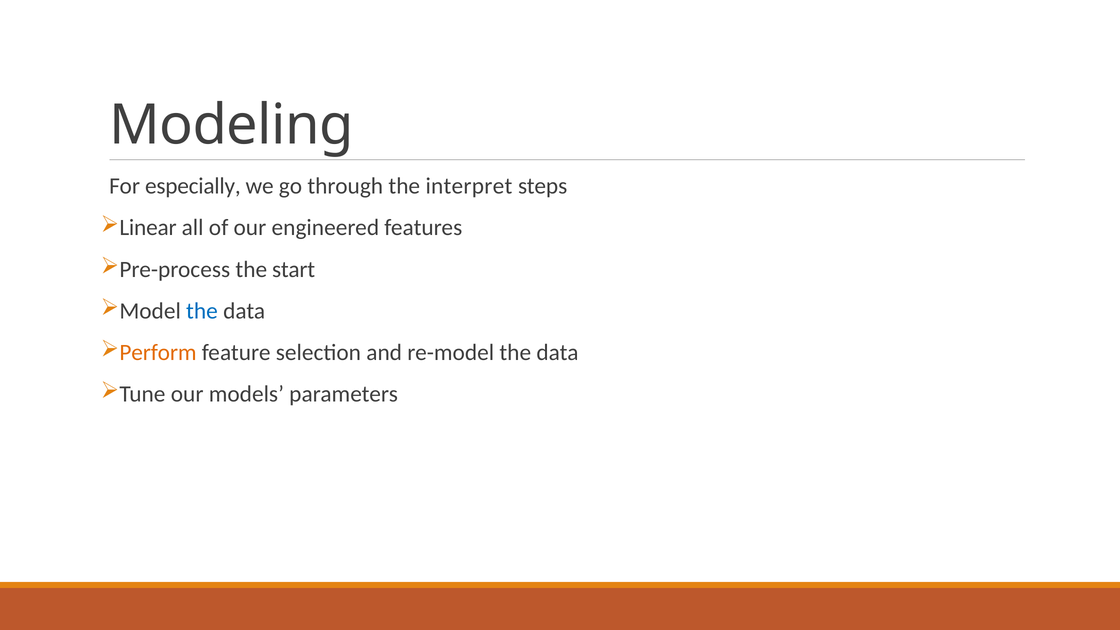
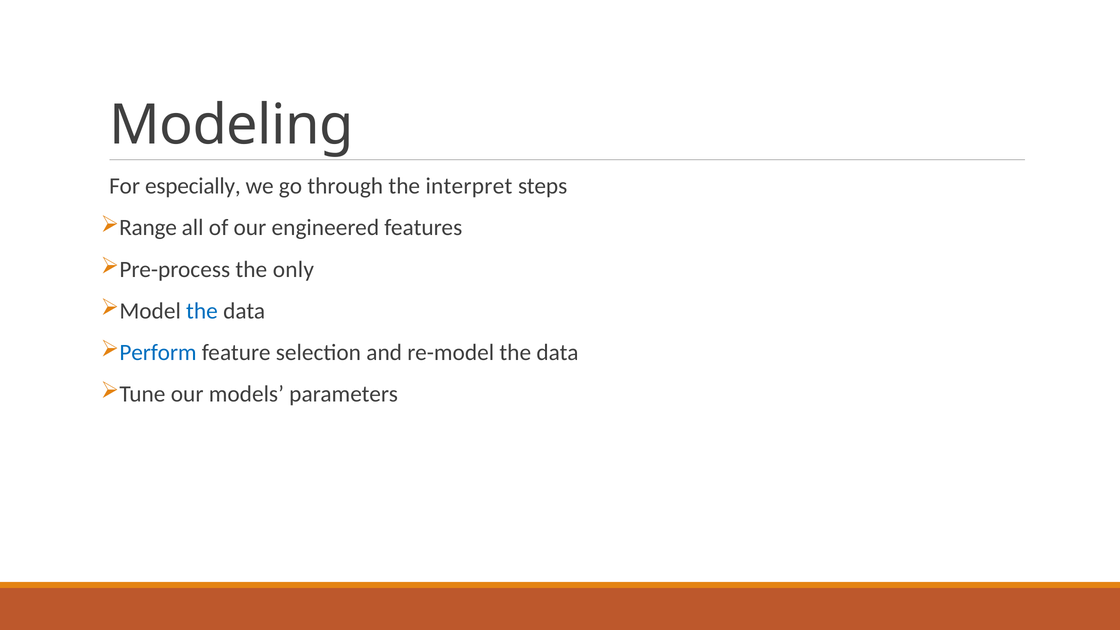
Linear: Linear -> Range
start: start -> only
Perform colour: orange -> blue
